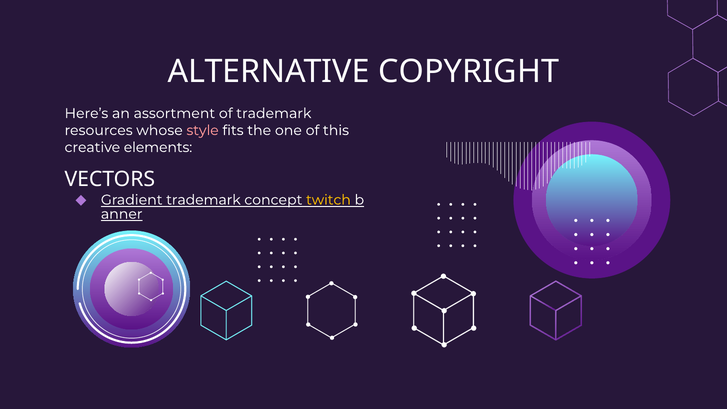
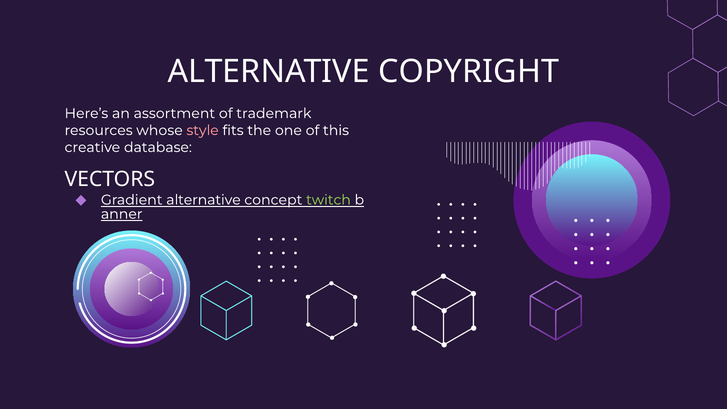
elements: elements -> database
Gradient trademark: trademark -> alternative
twitch colour: yellow -> light green
